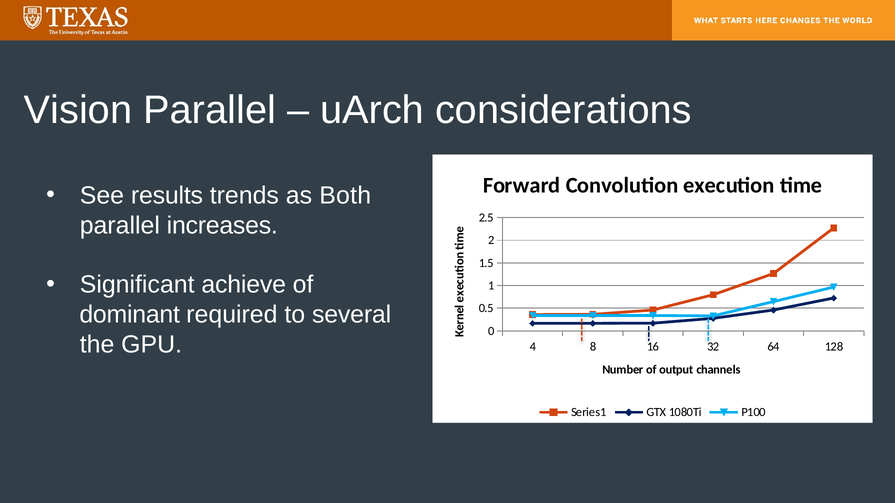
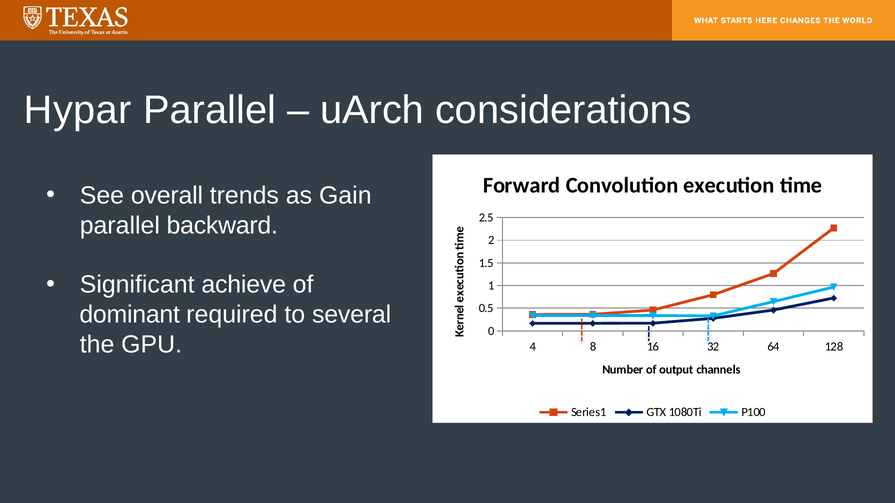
Vision: Vision -> Hypar
results: results -> overall
Both: Both -> Gain
increases: increases -> backward
